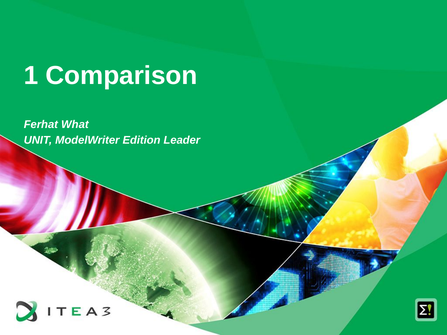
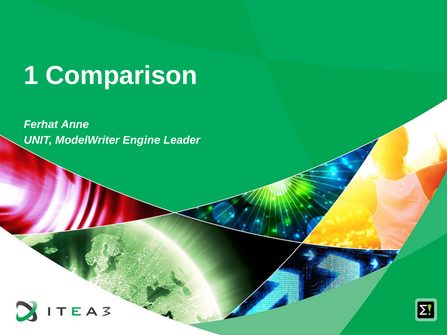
What: What -> Anne
Edition: Edition -> Engine
